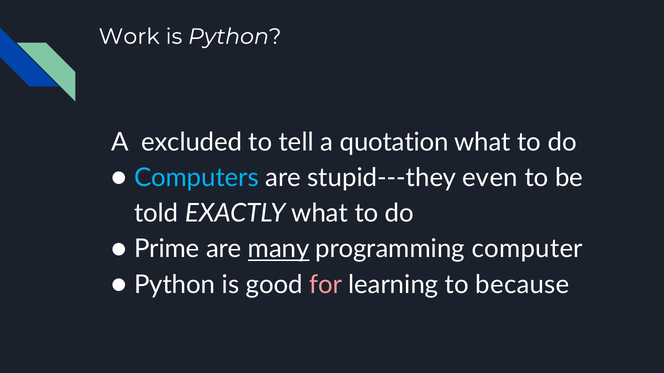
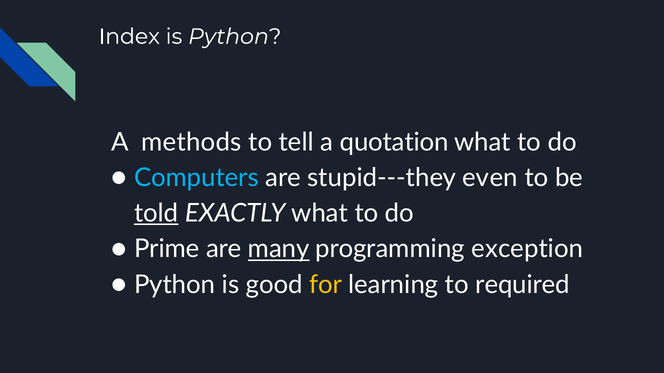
Work: Work -> Index
excluded: excluded -> methods
told underline: none -> present
computer: computer -> exception
for colour: pink -> yellow
because: because -> required
